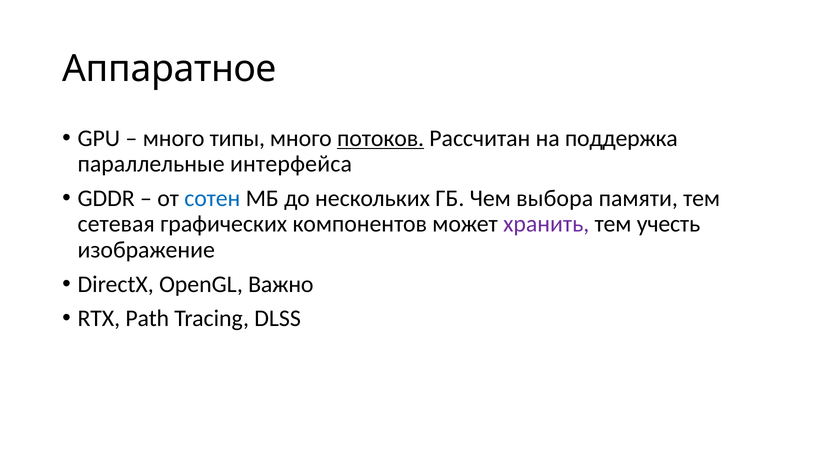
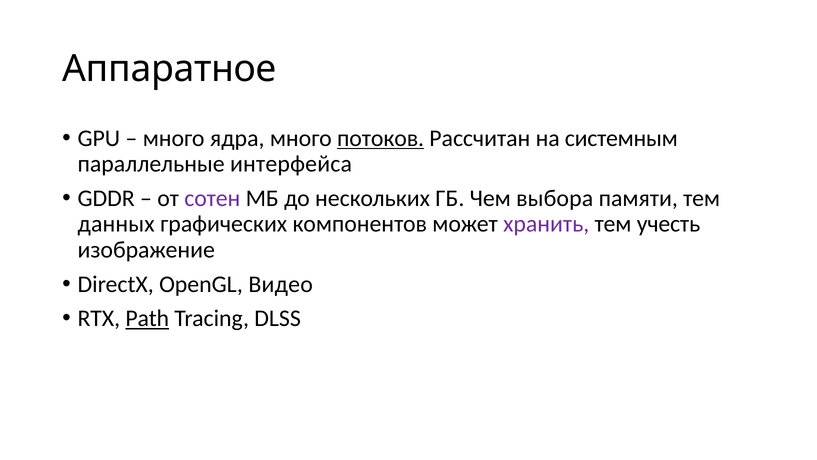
типы: типы -> ядра
поддержка: поддержка -> системным
сотен colour: blue -> purple
сетевая: сетевая -> данных
Важно: Важно -> Видео
Path underline: none -> present
